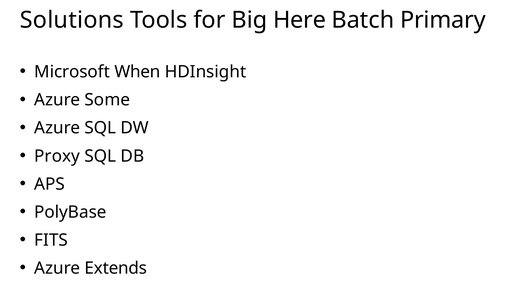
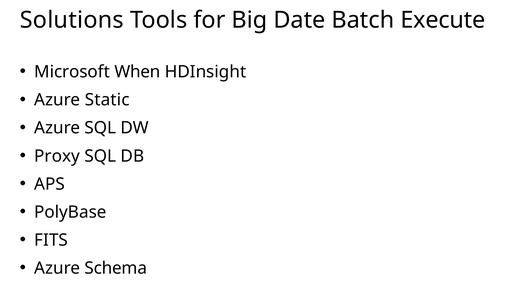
Here: Here -> Date
Primary: Primary -> Execute
Some: Some -> Static
Extends: Extends -> Schema
